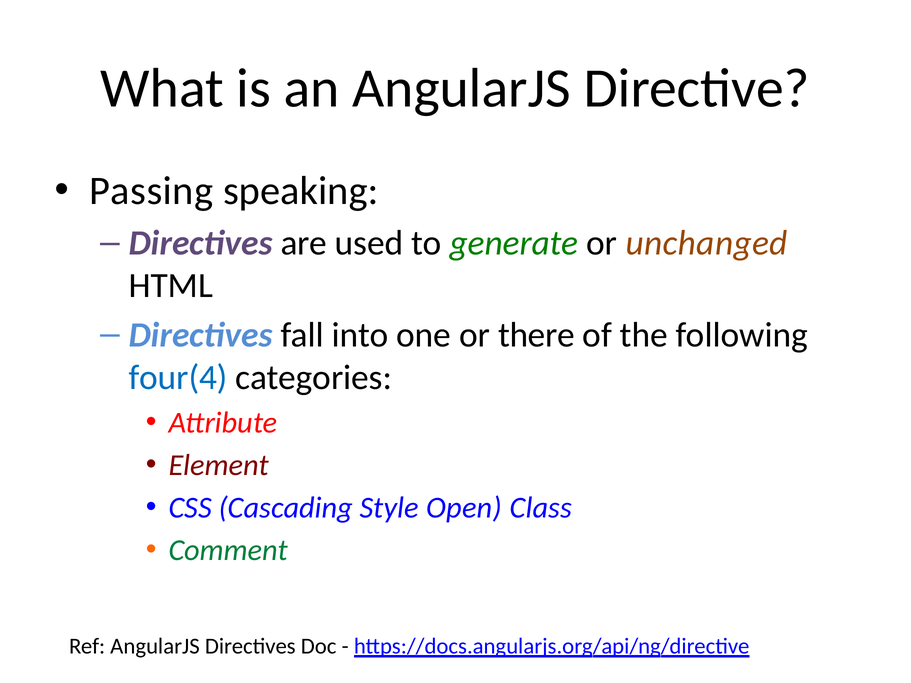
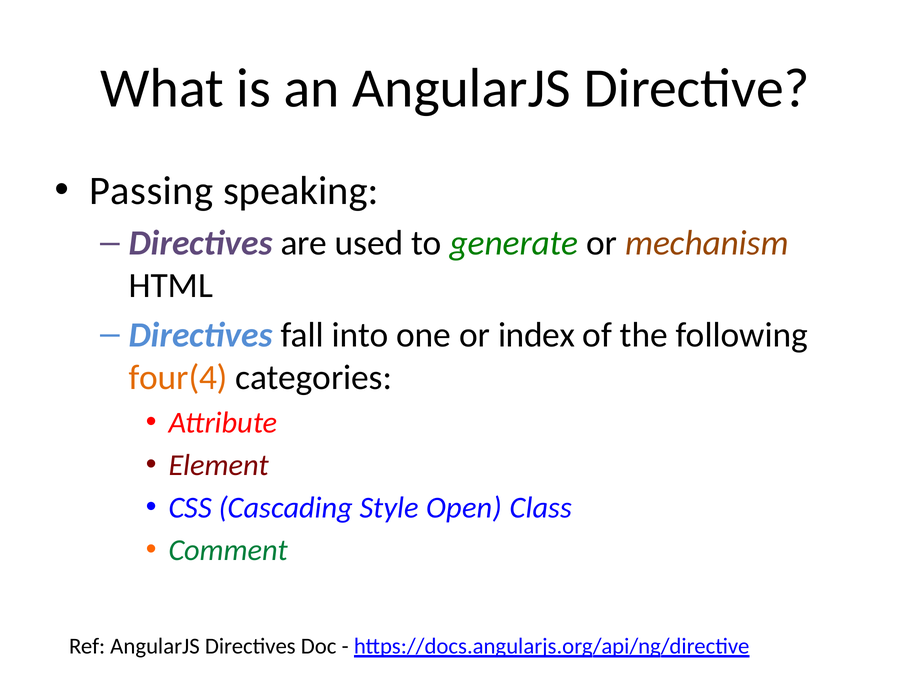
unchanged: unchanged -> mechanism
there: there -> index
four(4 colour: blue -> orange
